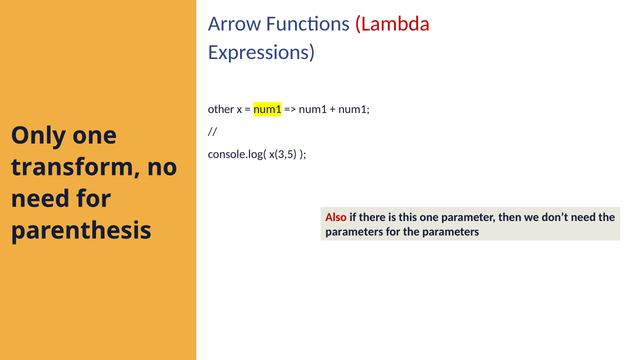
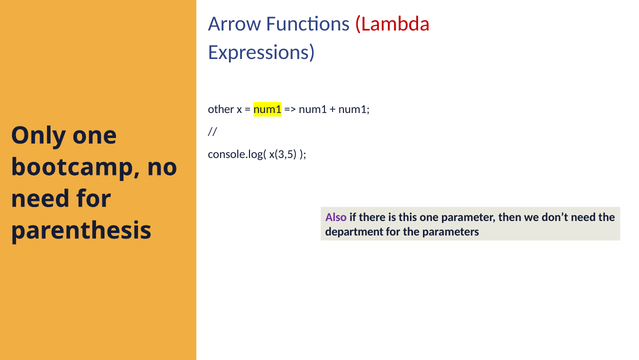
transform: transform -> bootcamp
Also colour: red -> purple
parameters at (354, 231): parameters -> department
